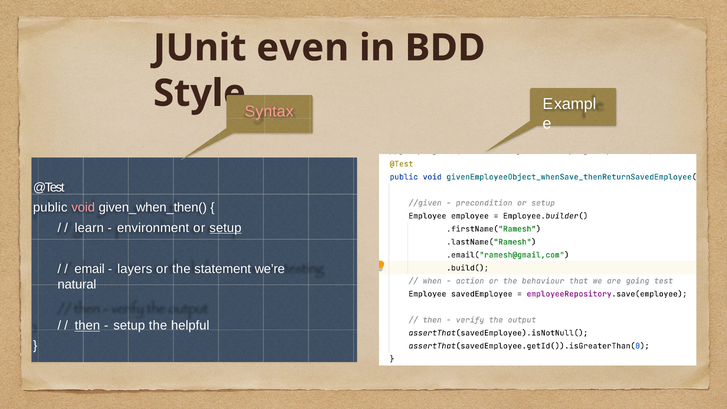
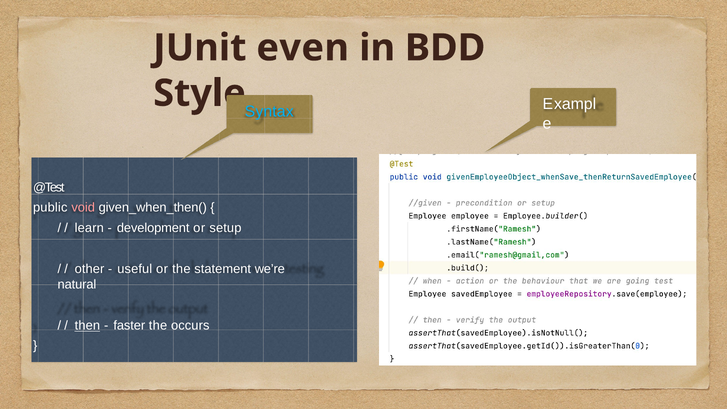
Syntax colour: pink -> light blue
environment: environment -> development
setup at (225, 228) underline: present -> none
email: email -> other
layers: layers -> useful
setup at (129, 326): setup -> faster
helpful: helpful -> occurs
